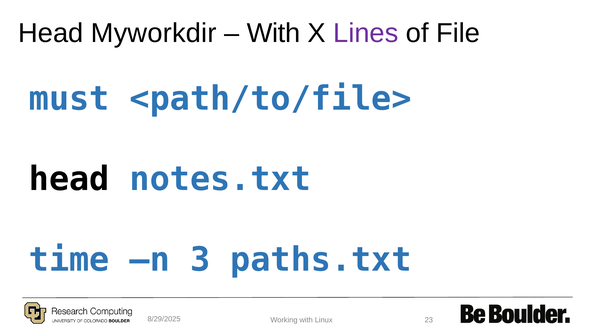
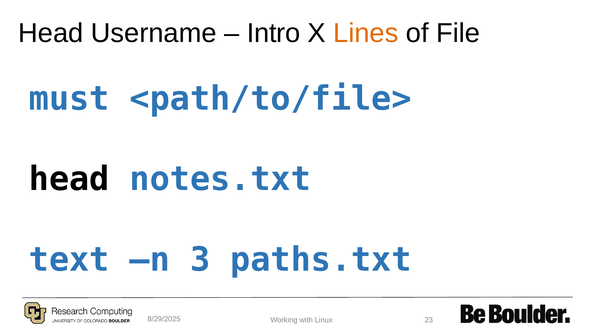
Myworkdir: Myworkdir -> Username
With at (274, 33): With -> Intro
Lines colour: purple -> orange
time: time -> text
